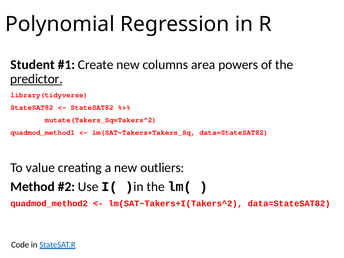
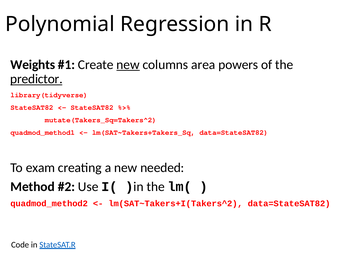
Student: Student -> Weights
new at (128, 65) underline: none -> present
value: value -> exam
outliers: outliers -> needed
